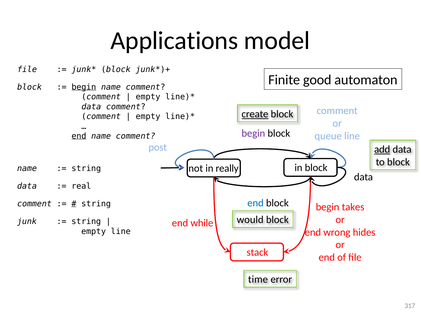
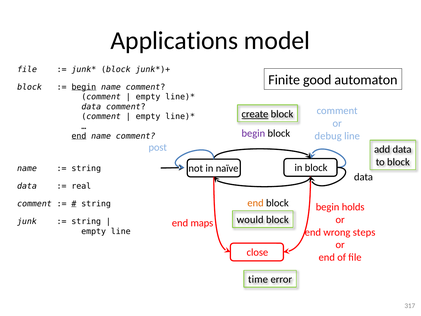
queue: queue -> debug
add underline: present -> none
really: really -> naïve
end at (256, 203) colour: blue -> orange
takes: takes -> holds
while: while -> maps
hides: hides -> steps
stack: stack -> close
